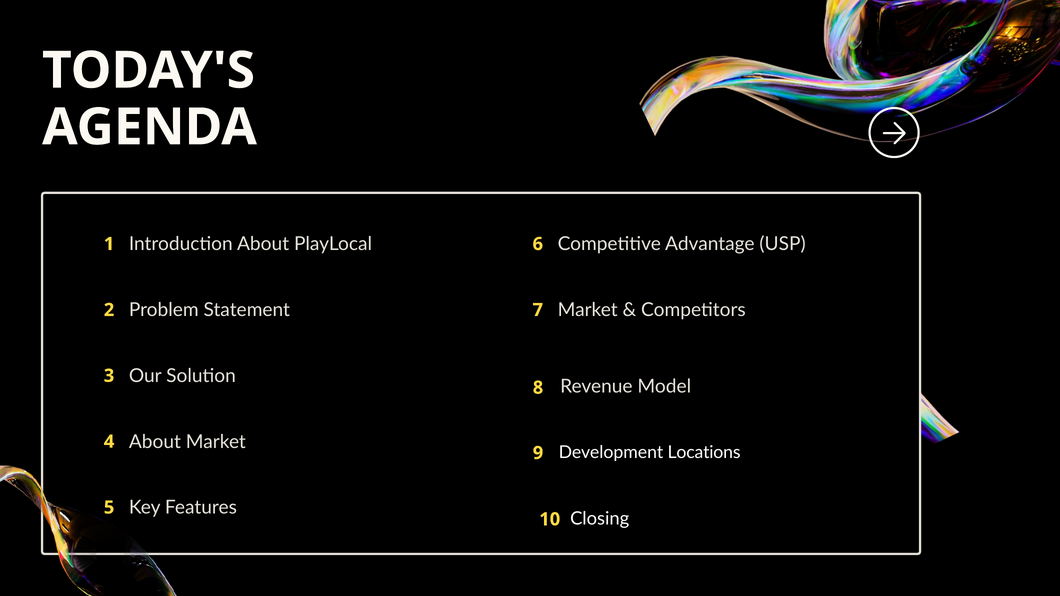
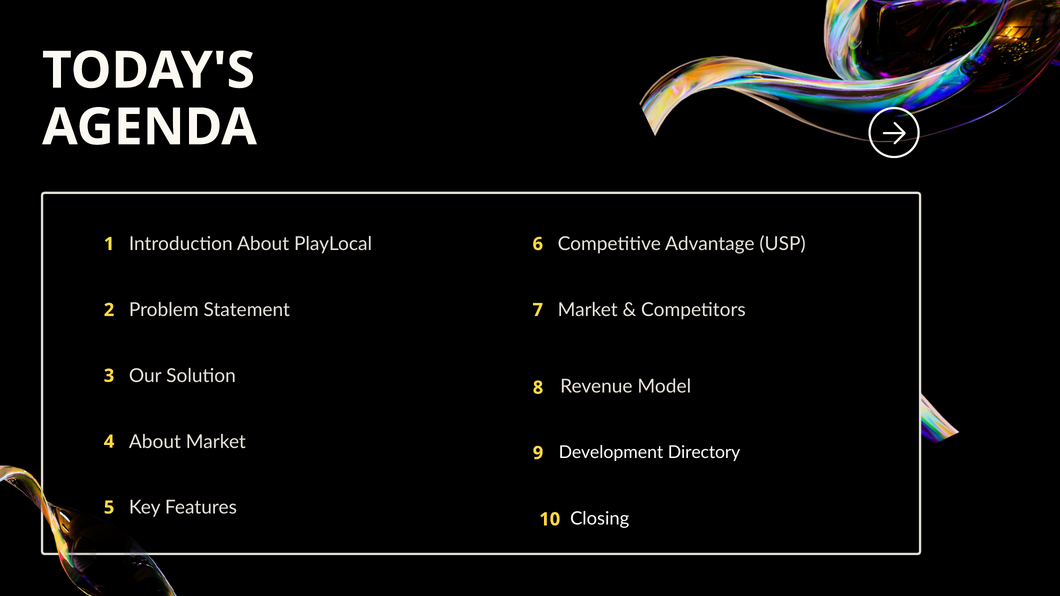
Locations: Locations -> Directory
